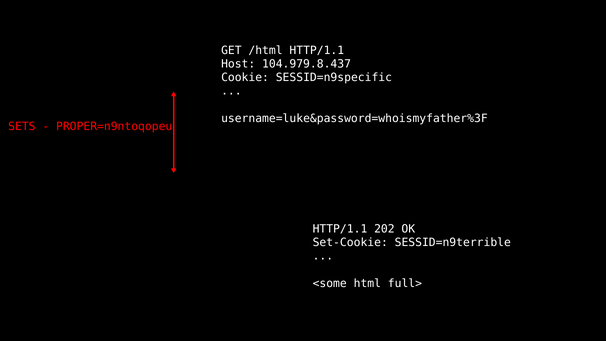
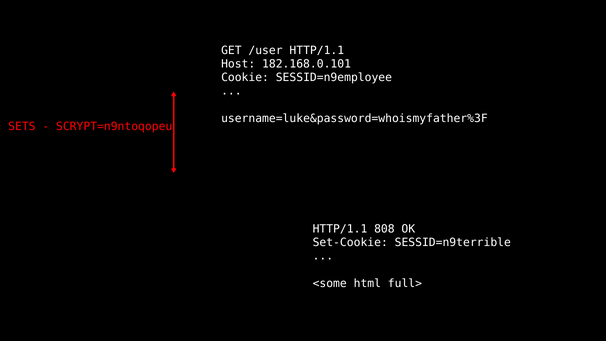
/html: /html -> /user
104.979.8.437: 104.979.8.437 -> 182.168.0.101
SESSID=n9specific: SESSID=n9specific -> SESSID=n9employee
PROPER=n9ntoqopeu: PROPER=n9ntoqopeu -> SCRYPT=n9ntoqopeu
202: 202 -> 808
